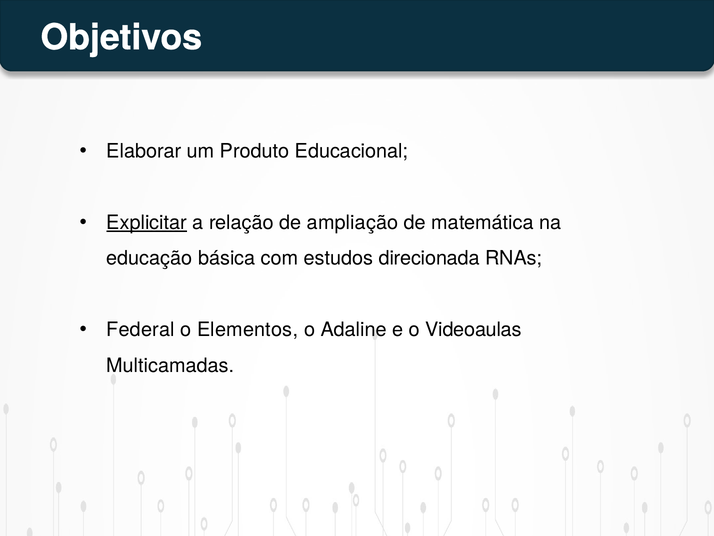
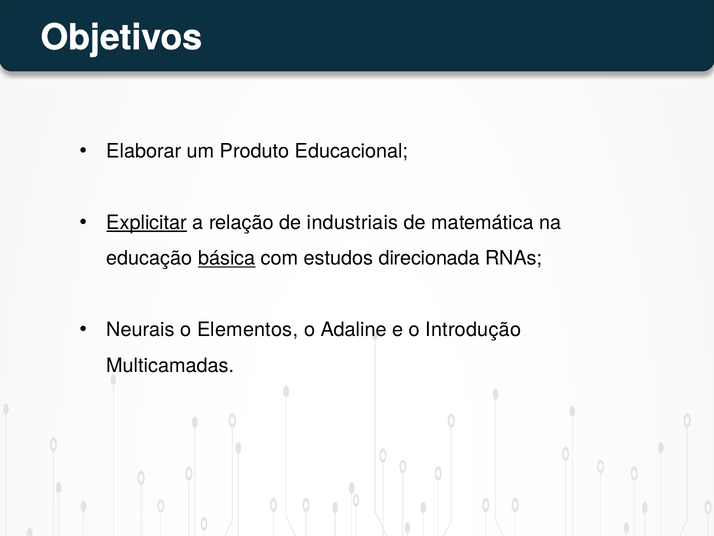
ampliação: ampliação -> industriais
básica underline: none -> present
Federal: Federal -> Neurais
Videoaulas: Videoaulas -> Introdução
